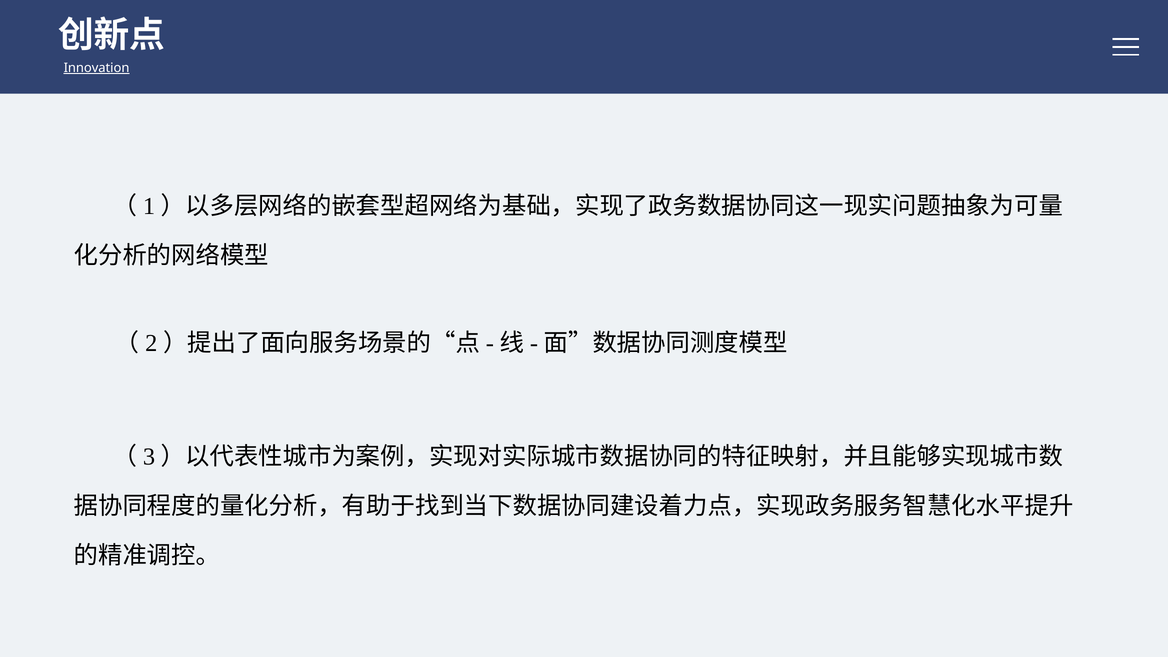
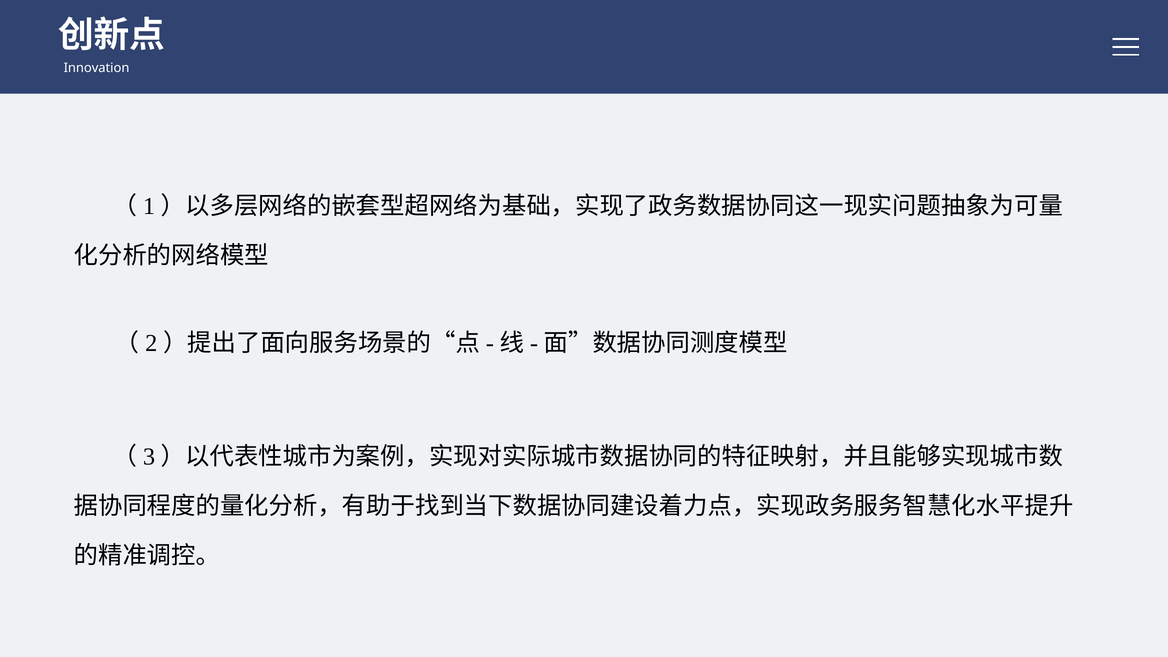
Innovation underline: present -> none
